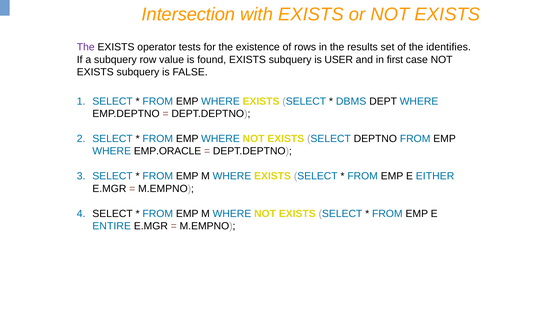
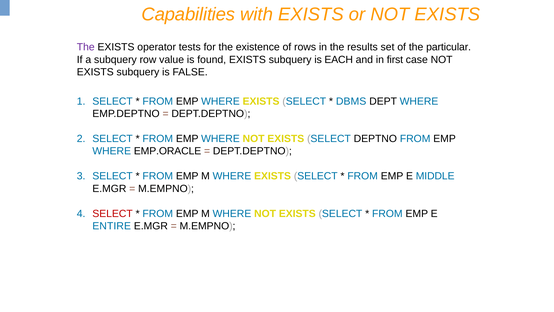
Intersection: Intersection -> Capabilities
identifies: identifies -> particular
USER: USER -> EACH
EITHER: EITHER -> MIDDLE
SELECT at (113, 213) colour: black -> red
